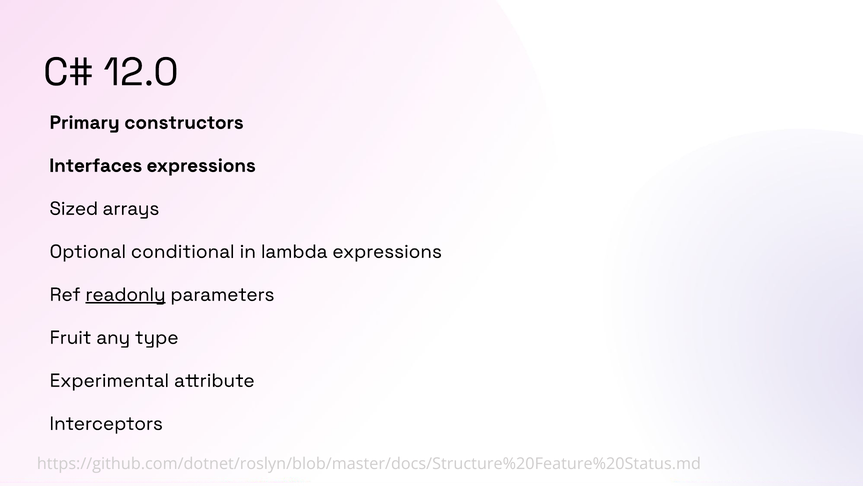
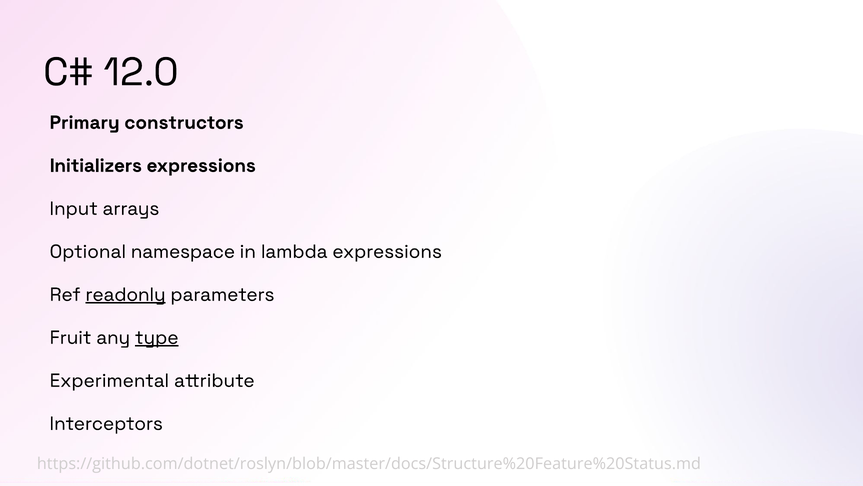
Interfaces: Interfaces -> Initializers
Sized: Sized -> Input
conditional: conditional -> namespace
type underline: none -> present
